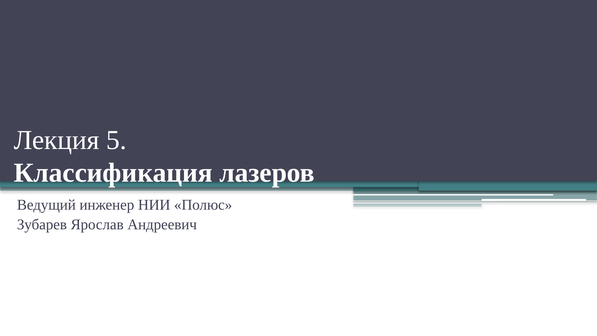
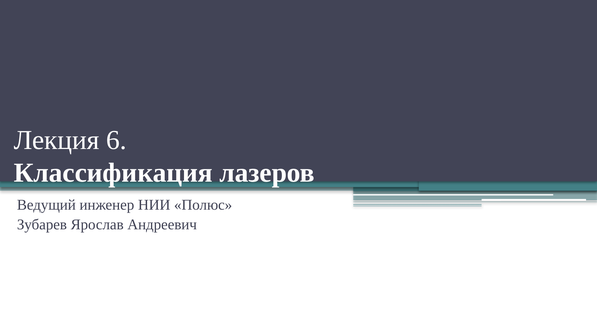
5: 5 -> 6
